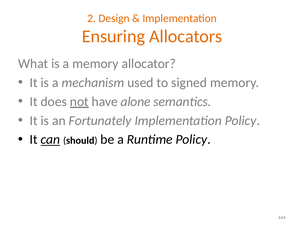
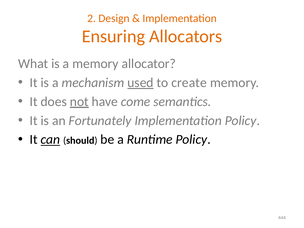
used underline: none -> present
signed: signed -> create
alone: alone -> come
